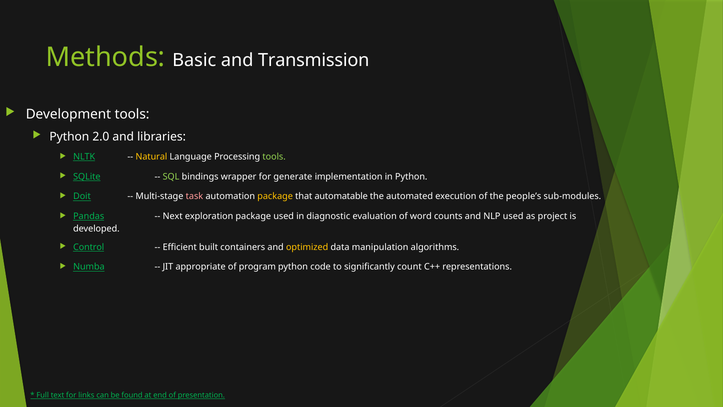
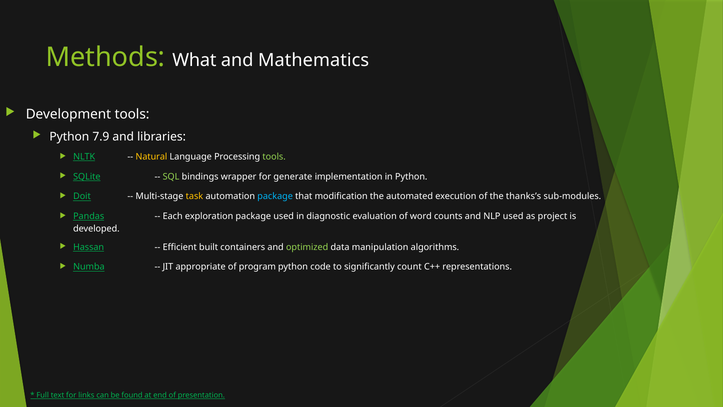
Basic: Basic -> What
Transmission: Transmission -> Mathematics
2.0: 2.0 -> 7.9
task colour: pink -> yellow
package at (275, 196) colour: yellow -> light blue
automatable: automatable -> modification
people’s: people’s -> thanks’s
Next: Next -> Each
Control: Control -> Hassan
optimized colour: yellow -> light green
